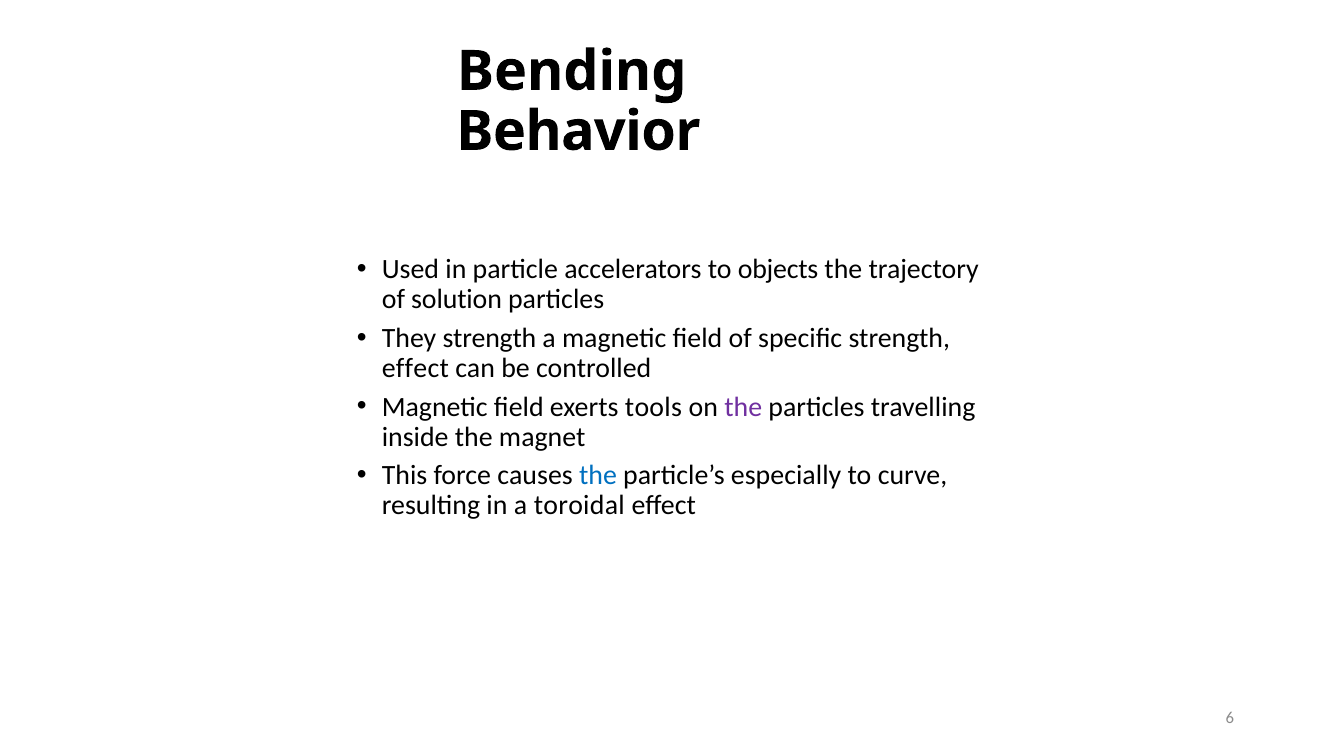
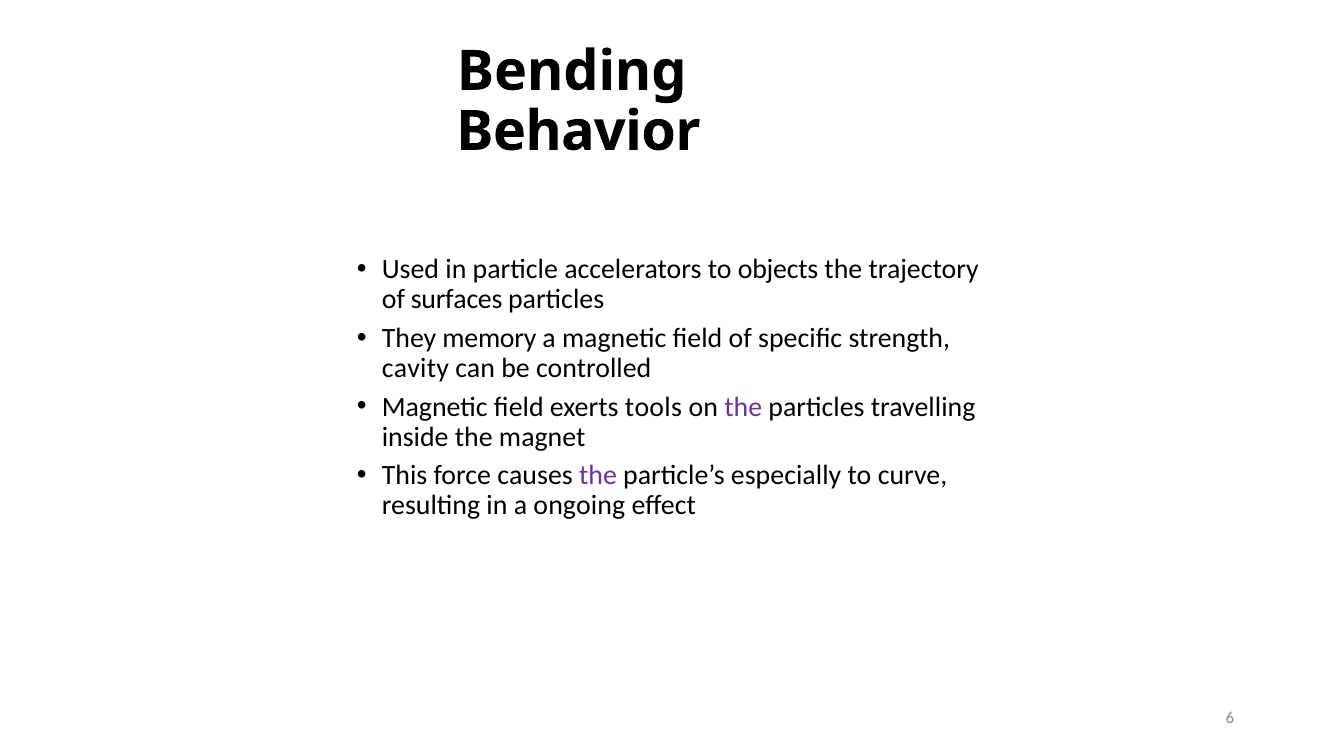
solution: solution -> surfaces
They strength: strength -> memory
effect at (415, 368): effect -> cavity
the at (598, 475) colour: blue -> purple
toroidal: toroidal -> ongoing
